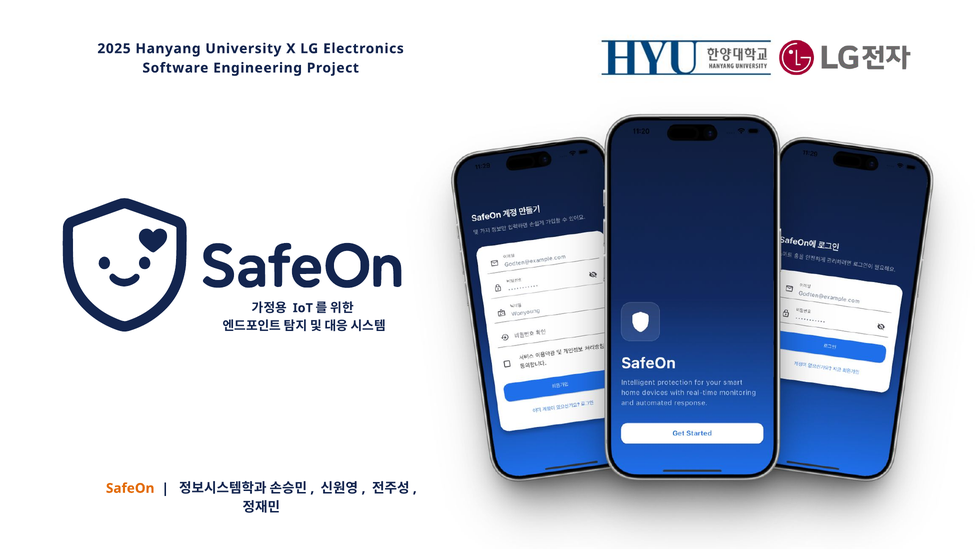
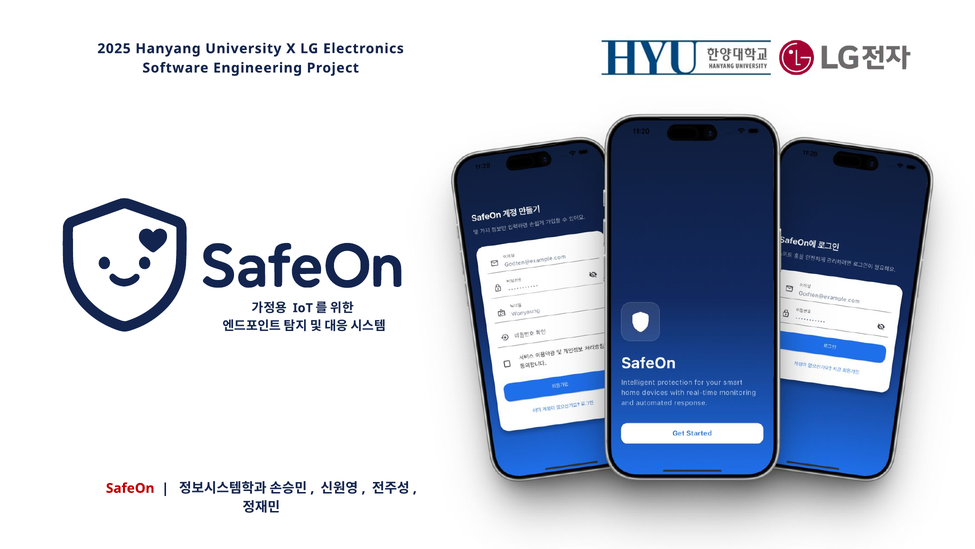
SafeOn colour: orange -> red
